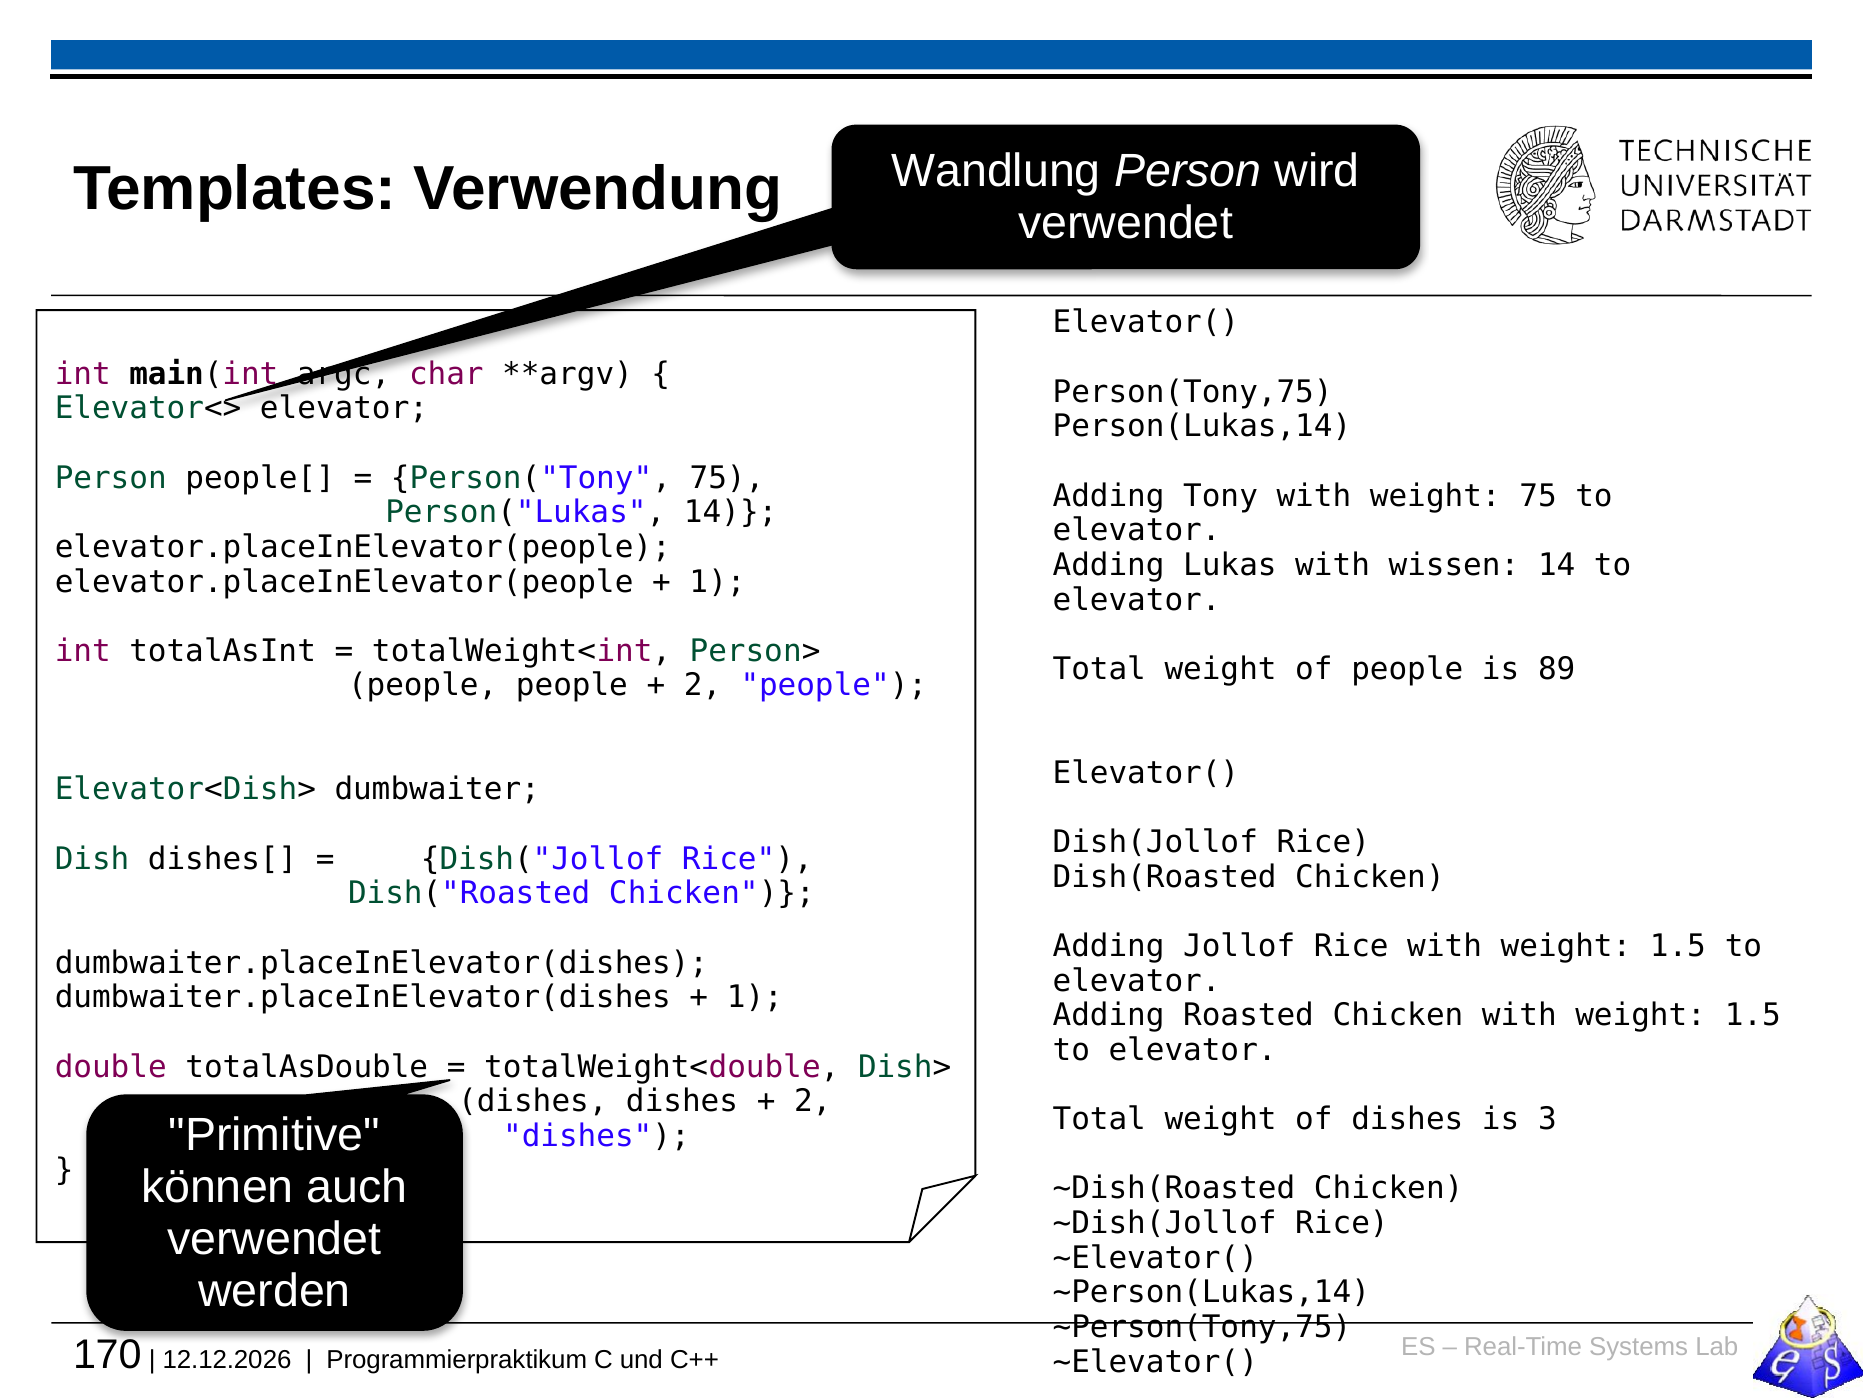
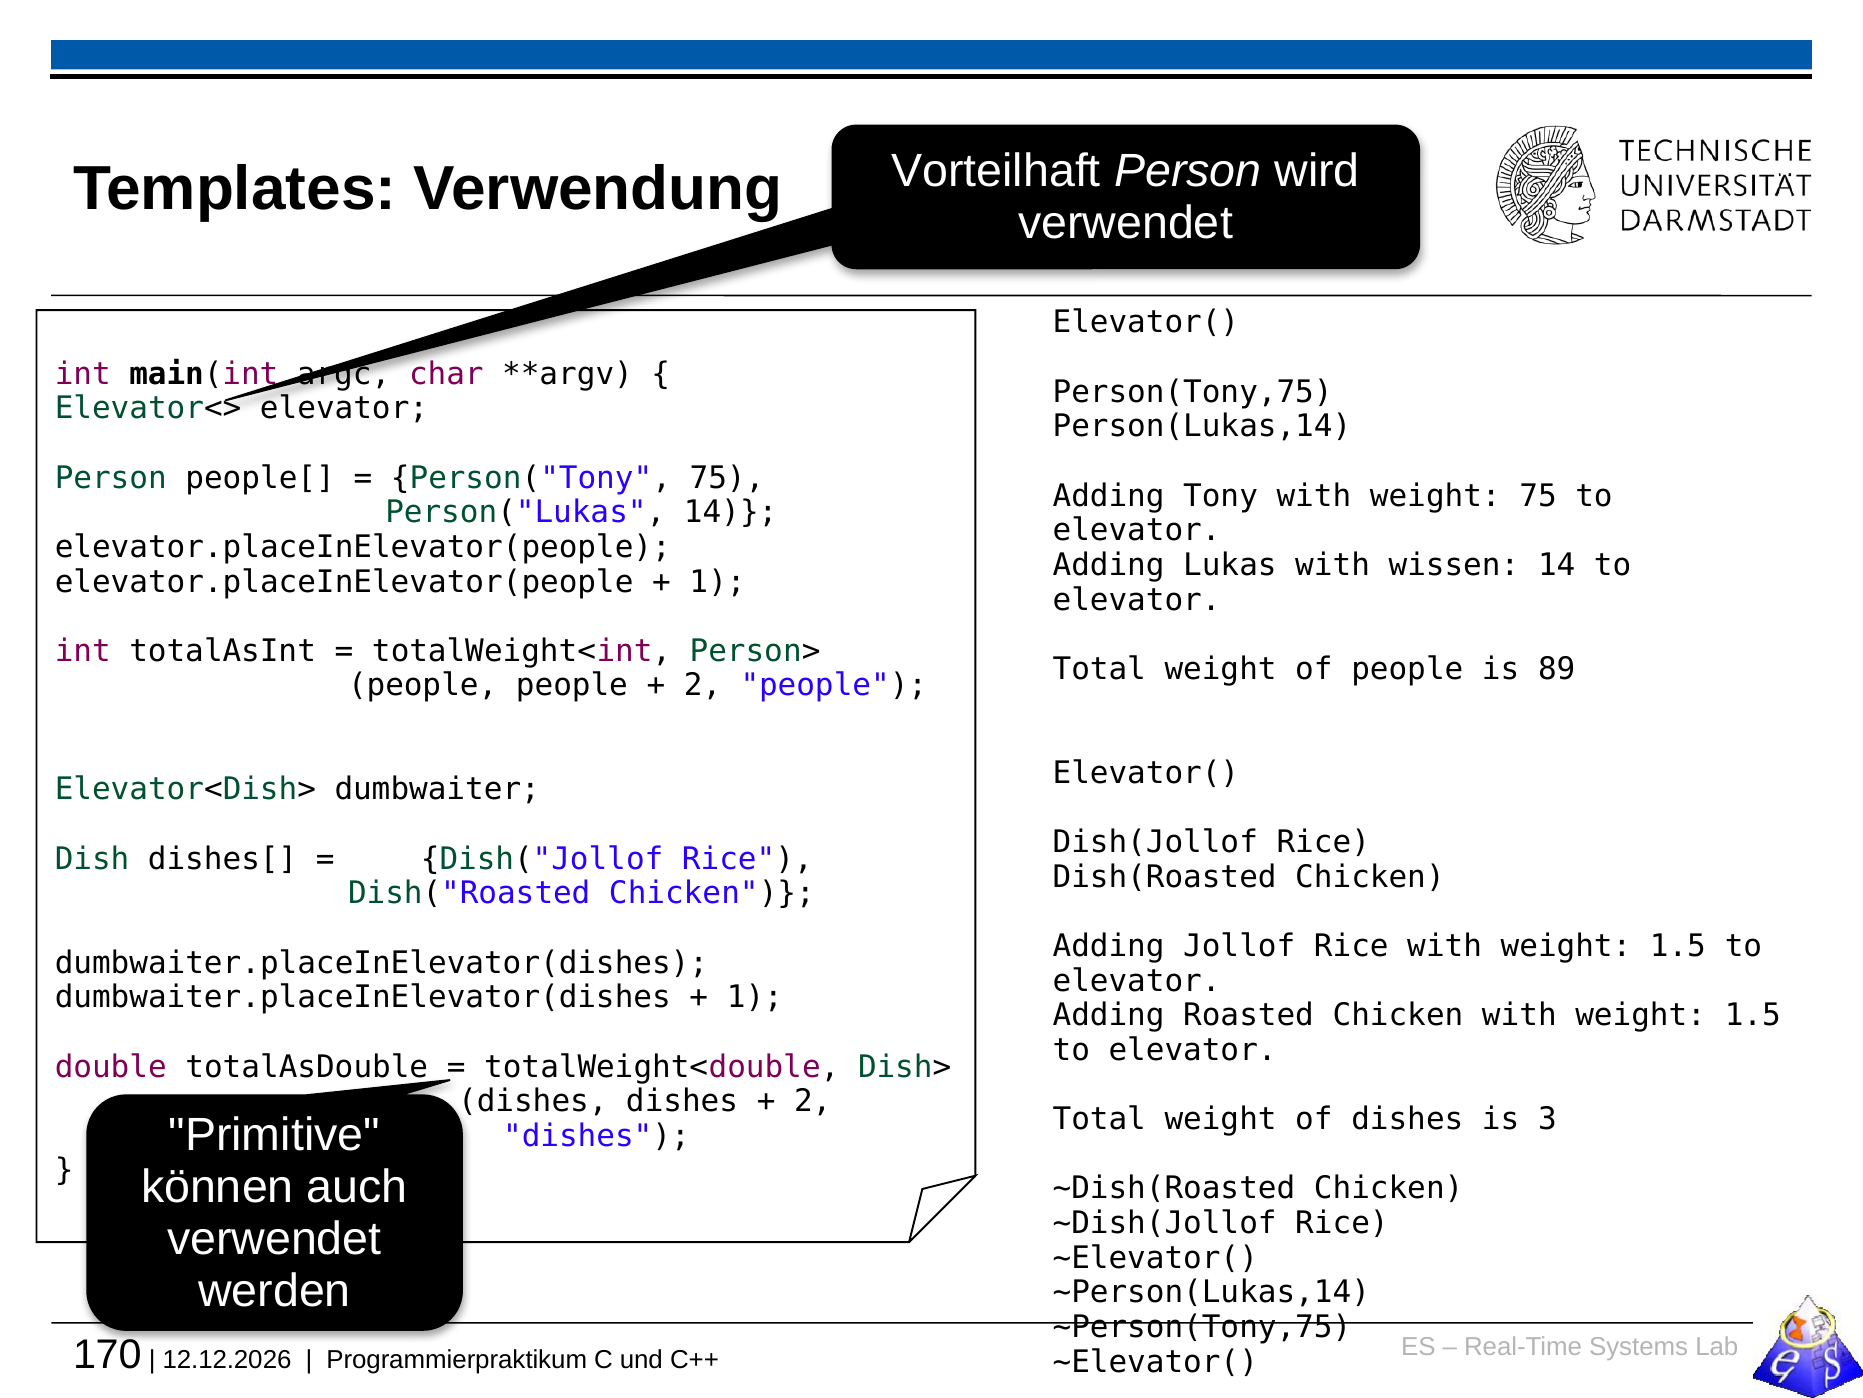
Wandlung: Wandlung -> Vorteilhaft
